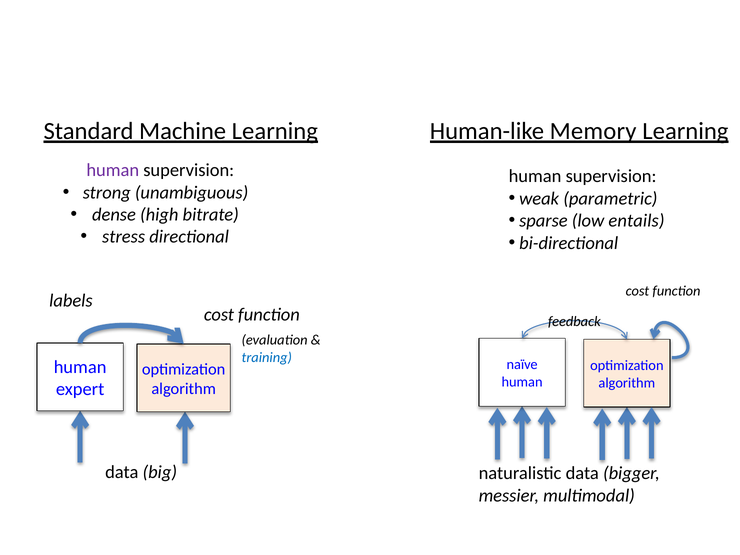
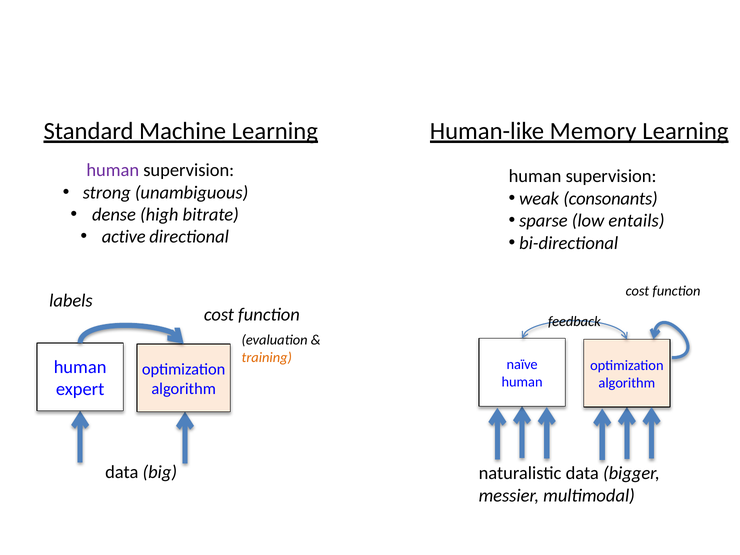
parametric: parametric -> consonants
stress: stress -> active
training colour: blue -> orange
